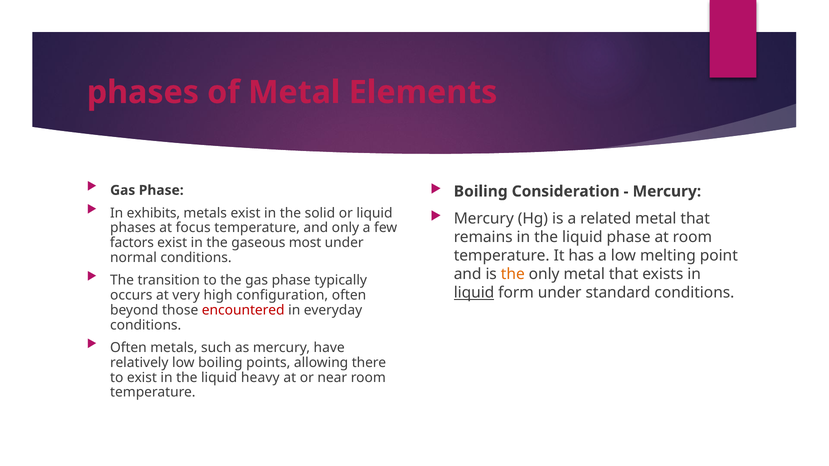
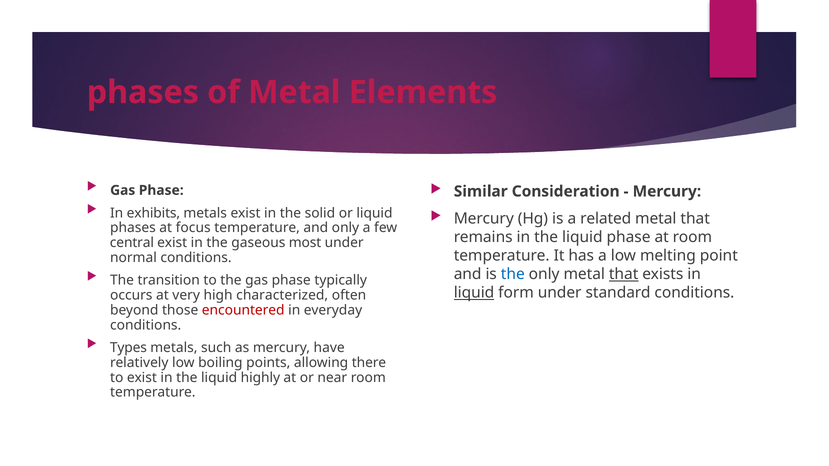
Boiling at (481, 192): Boiling -> Similar
factors: factors -> central
the at (513, 274) colour: orange -> blue
that at (624, 274) underline: none -> present
configuration: configuration -> characterized
Often at (128, 348): Often -> Types
heavy: heavy -> highly
